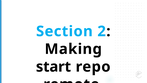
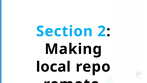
start: start -> local
